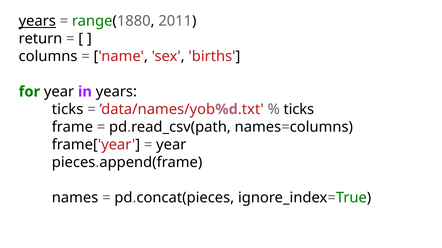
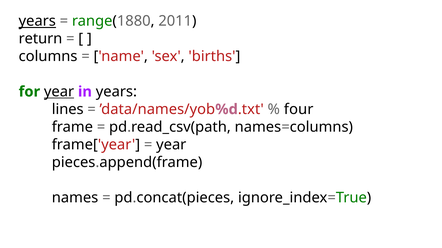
year at (59, 92) underline: none -> present
ticks at (68, 110): ticks -> lines
ticks at (299, 110): ticks -> four
